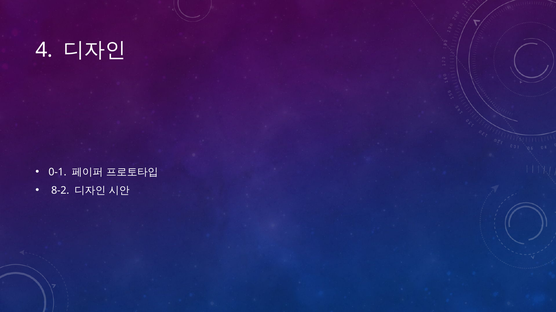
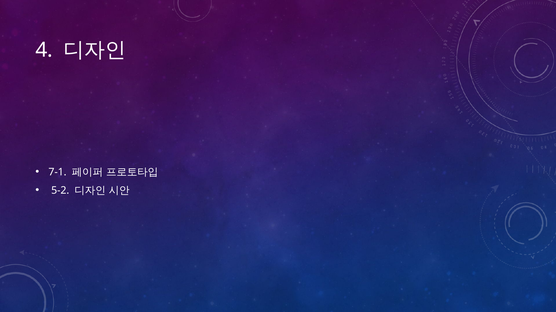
0-1: 0-1 -> 7-1
8-2: 8-2 -> 5-2
